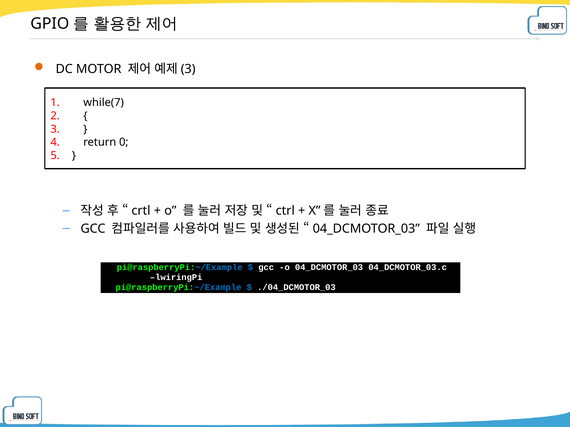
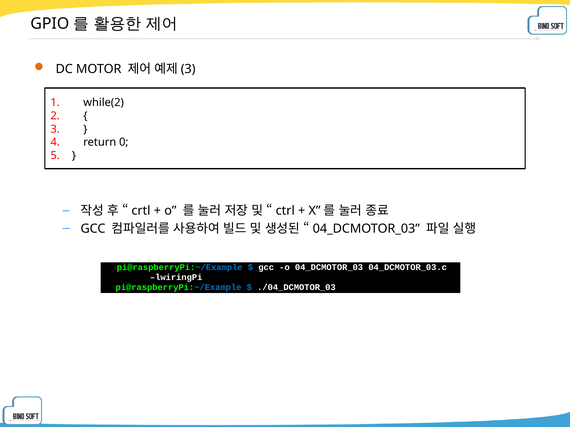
while(7: while(7 -> while(2
